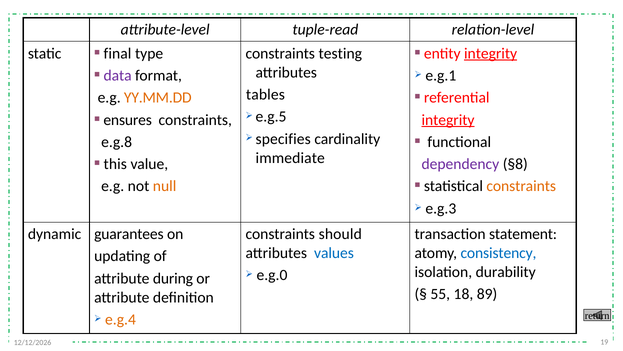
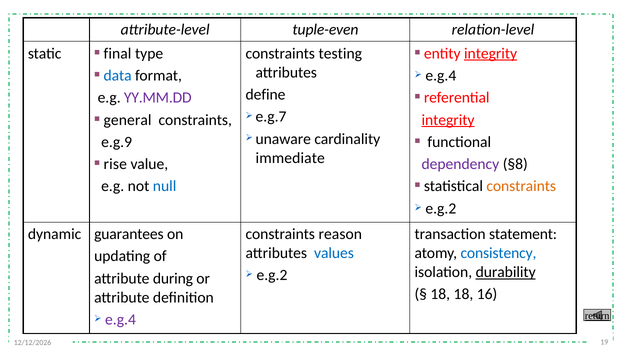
tuple-read: tuple-read -> tuple-even
e.g.1 at (441, 75): e.g.1 -> e.g.4
data colour: purple -> blue
tables: tables -> define
YY.MM.DD colour: orange -> purple
e.g.5: e.g.5 -> e.g.7
ensures: ensures -> general
specifies: specifies -> unaware
e.g.8: e.g.8 -> e.g.9
this: this -> rise
null colour: orange -> blue
e.g.3 at (441, 208): e.g.3 -> e.g.2
should: should -> reason
durability underline: none -> present
e.g.0 at (272, 275): e.g.0 -> e.g.2
55 at (440, 294): 55 -> 18
89: 89 -> 16
return underline: none -> present
e.g.4 at (120, 319) colour: orange -> purple
